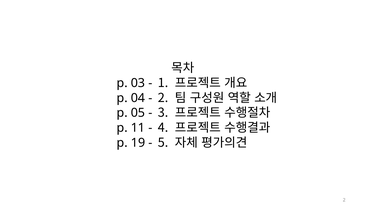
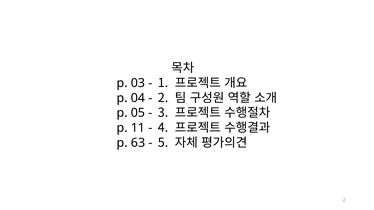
19: 19 -> 63
